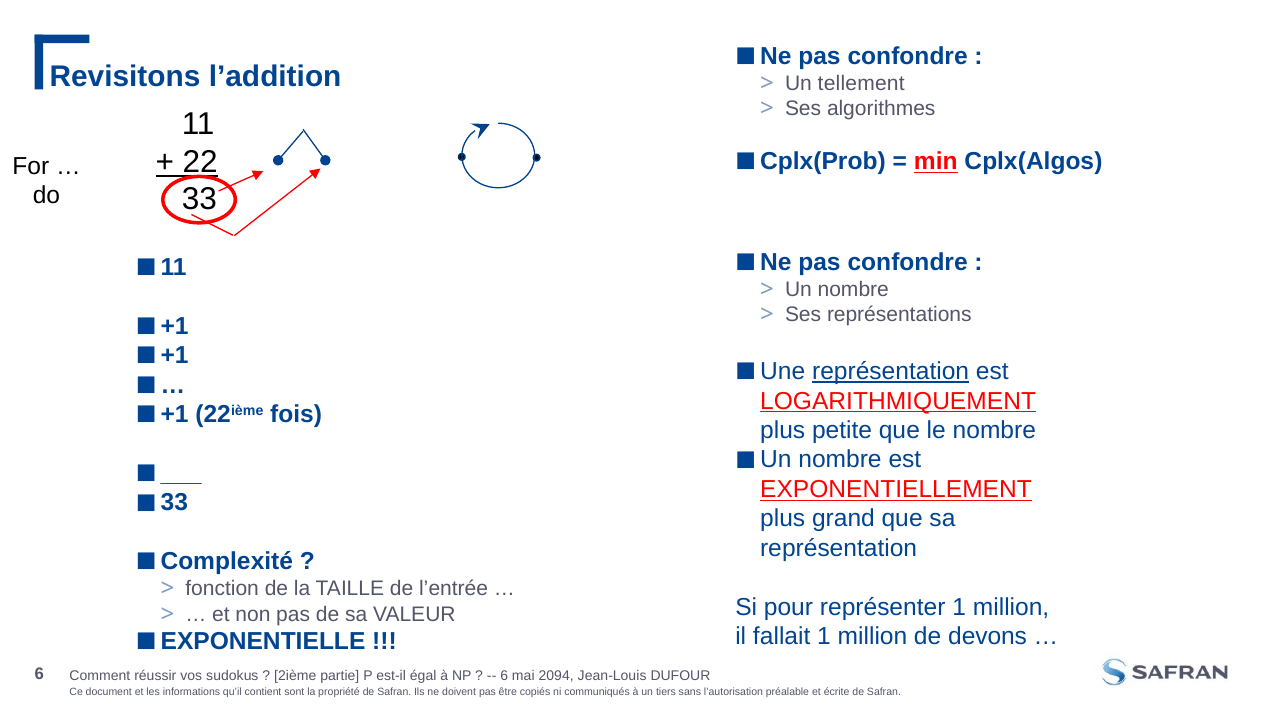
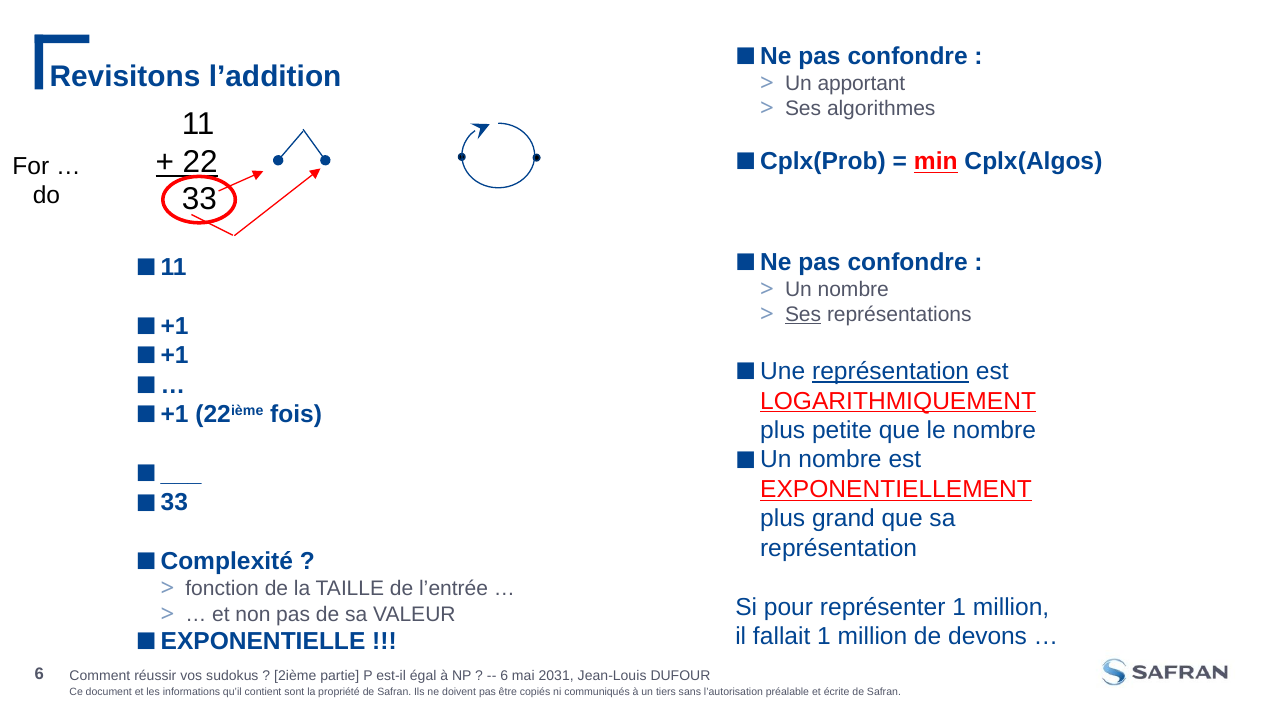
tellement: tellement -> apportant
Ses at (803, 314) underline: none -> present
2094: 2094 -> 2031
